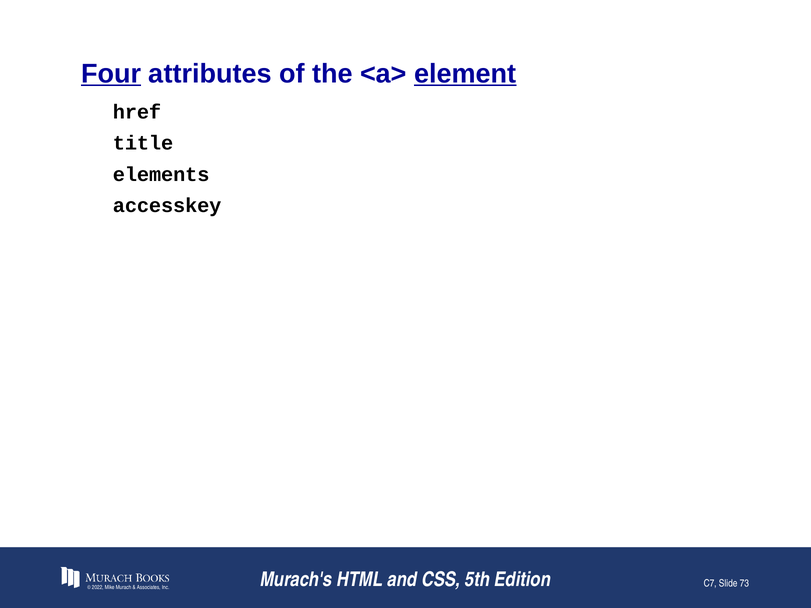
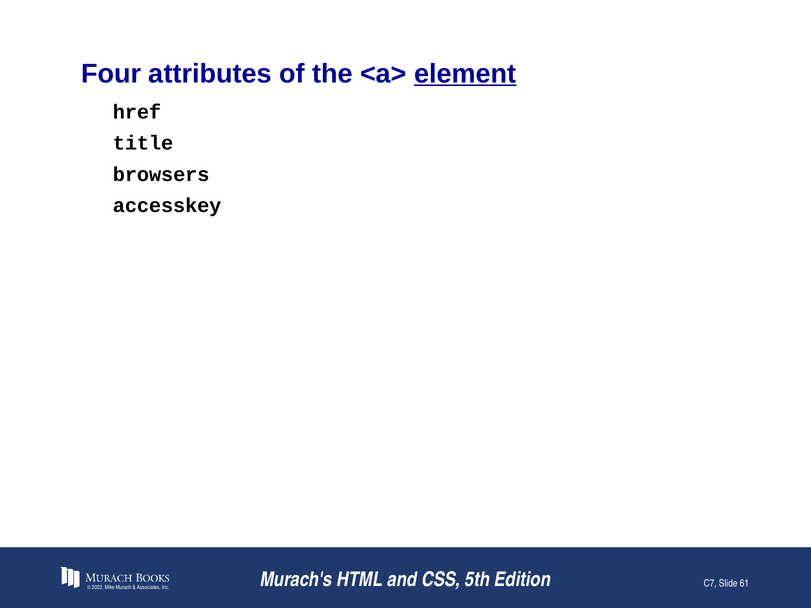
Four underline: present -> none
elements: elements -> browsers
73: 73 -> 61
